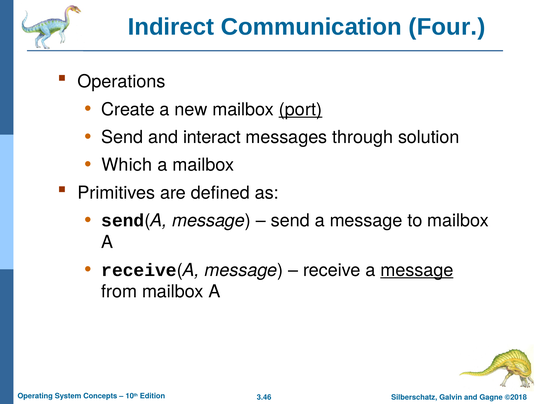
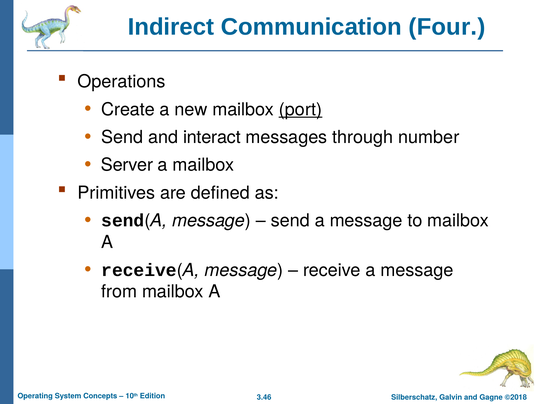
solution: solution -> number
Which: Which -> Server
message at (417, 270) underline: present -> none
